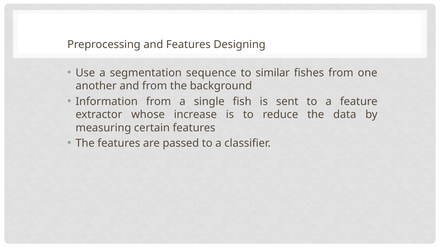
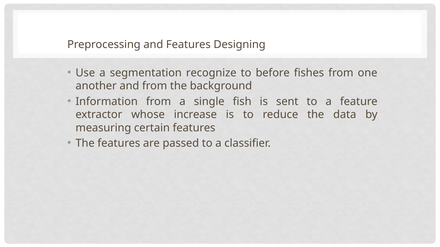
sequence: sequence -> recognize
similar: similar -> before
